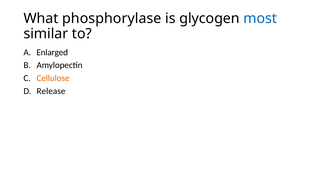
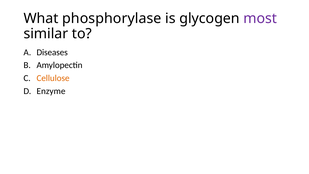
most colour: blue -> purple
Enlarged: Enlarged -> Diseases
Release: Release -> Enzyme
